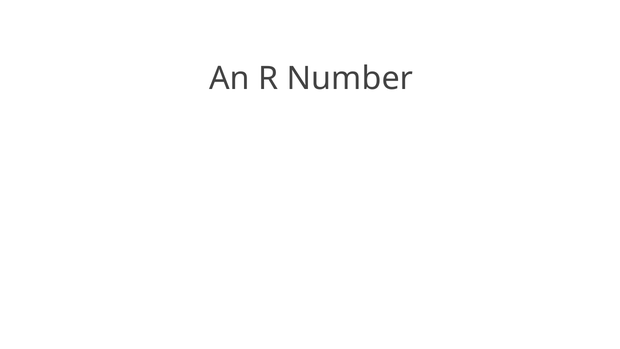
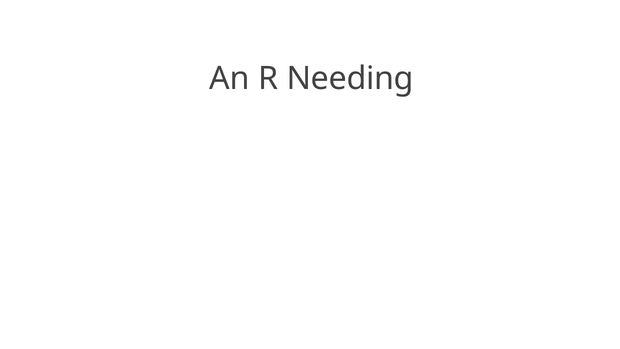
R Number: Number -> Needing
